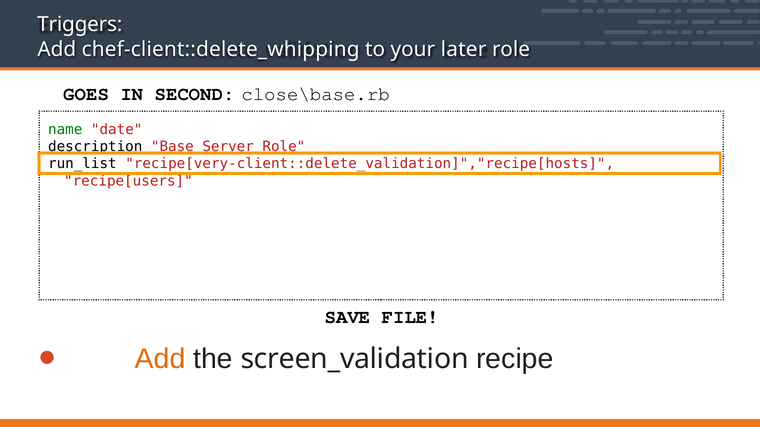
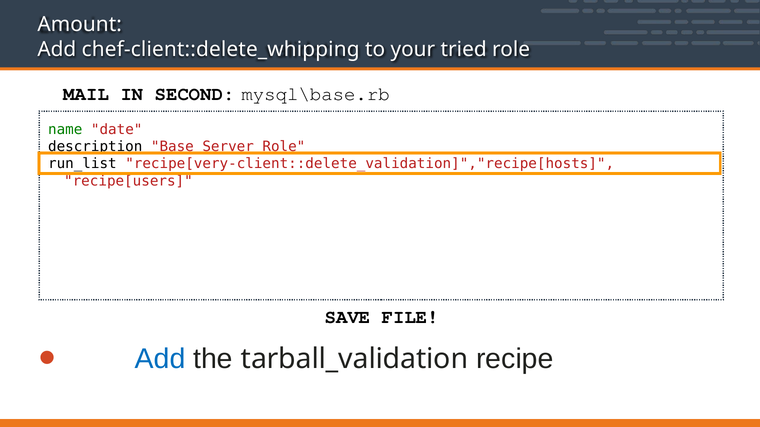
Triggers: Triggers -> Amount
later: later -> tried
close\base.rb: close\base.rb -> mysql\base.rb
GOES: GOES -> MAIL
Add at (160, 359) colour: orange -> blue
screen_validation: screen_validation -> tarball_validation
